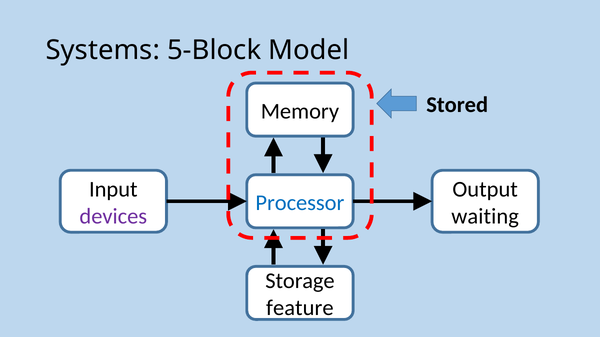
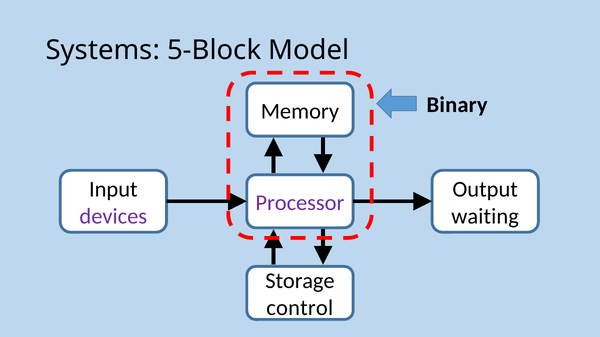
Stored: Stored -> Binary
Processor colour: blue -> purple
feature: feature -> control
